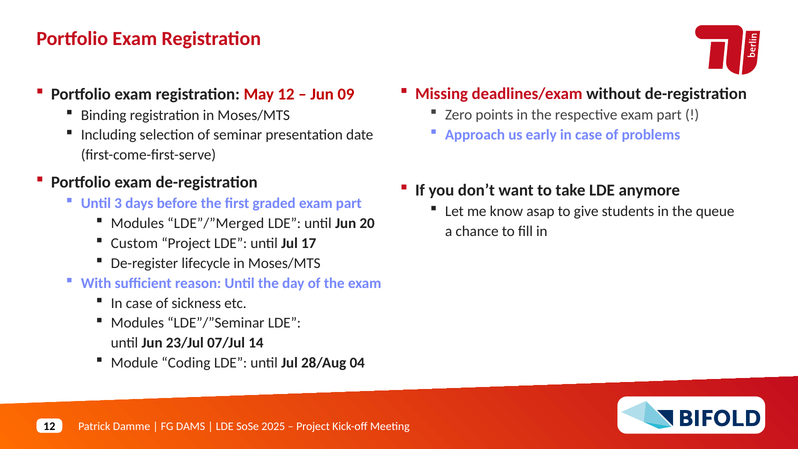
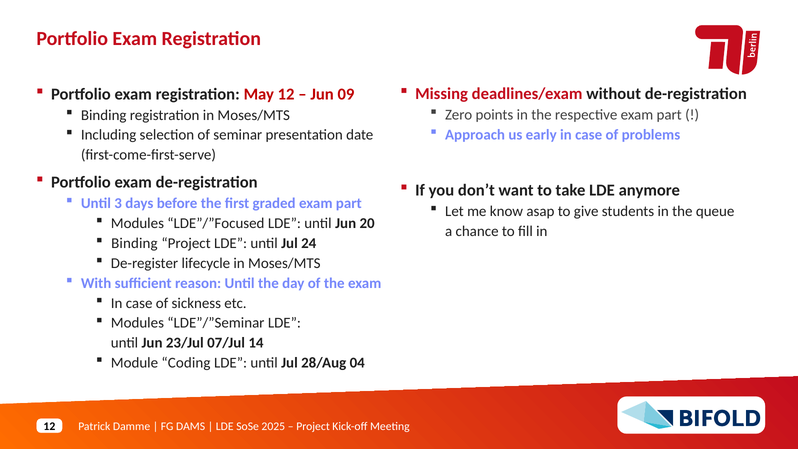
LDE”/”Merged: LDE”/”Merged -> LDE”/”Focused
Custom at (134, 243): Custom -> Binding
17: 17 -> 24
